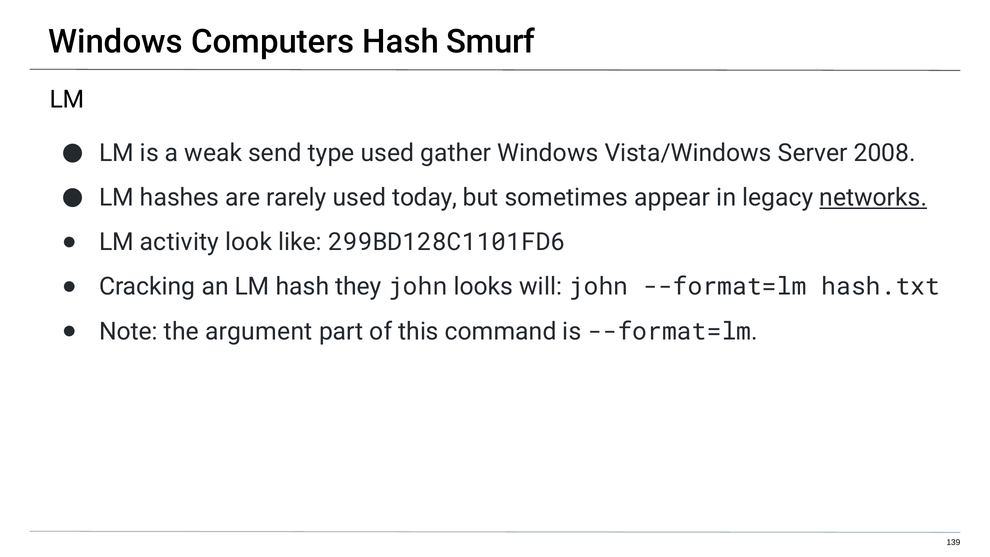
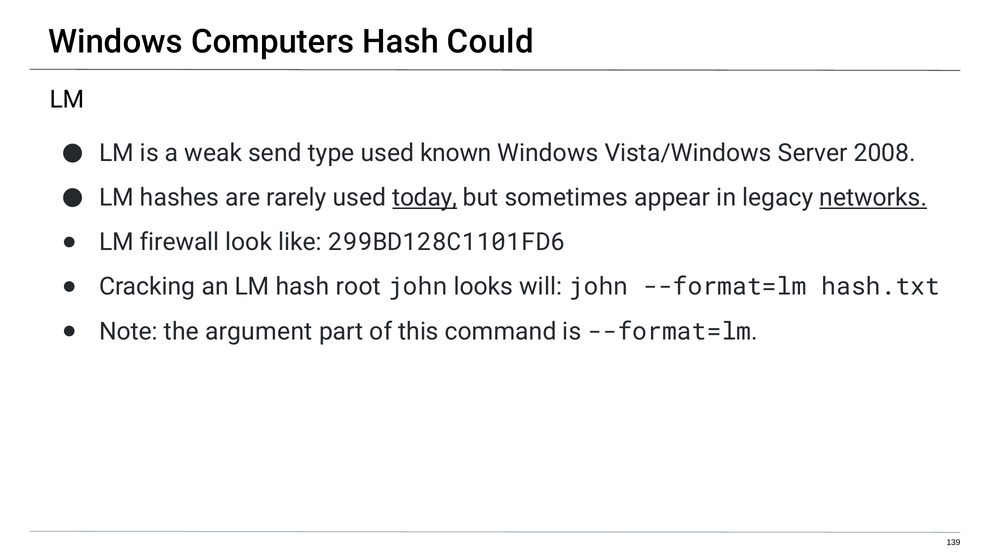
Smurf: Smurf -> Could
gather: gather -> known
today underline: none -> present
activity: activity -> firewall
they: they -> root
